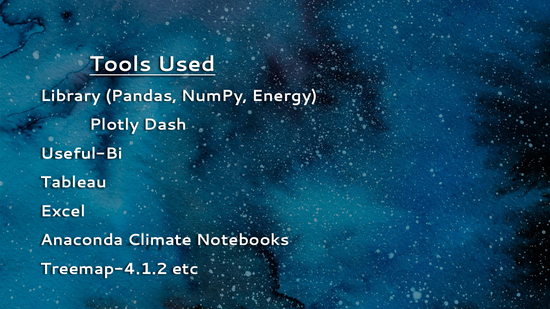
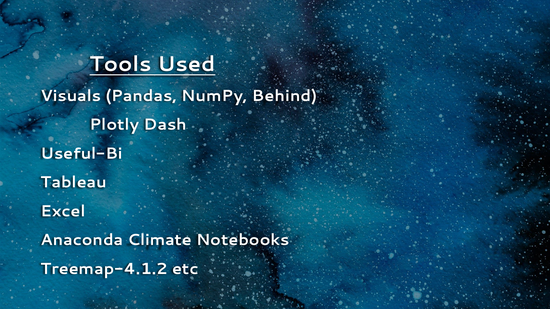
Library: Library -> Visuals
Energy: Energy -> Behind
